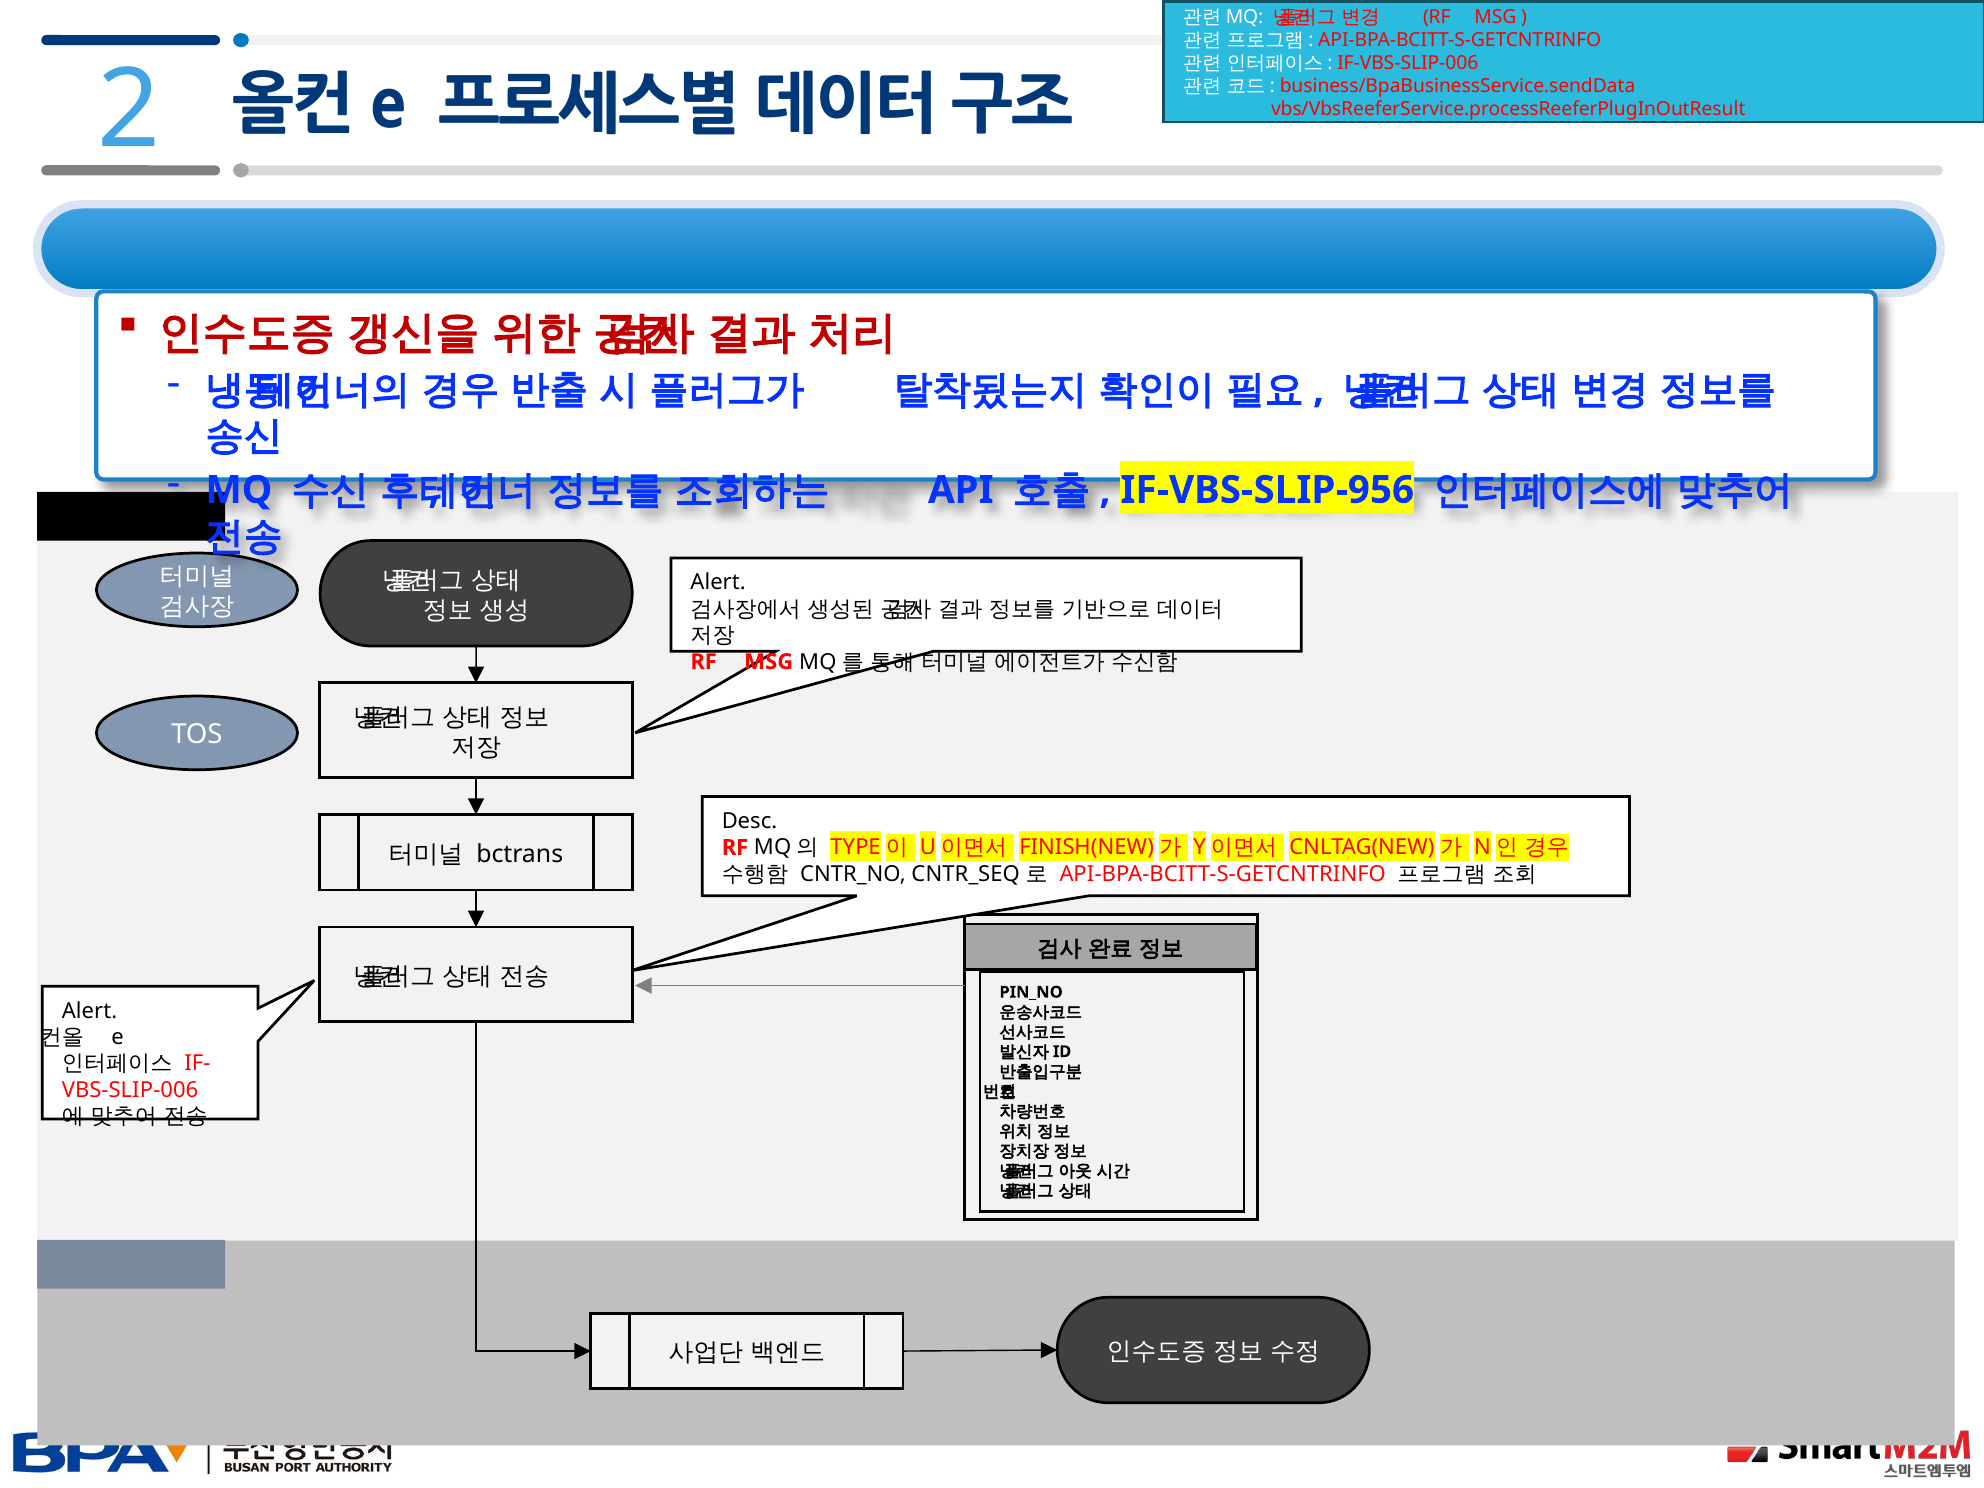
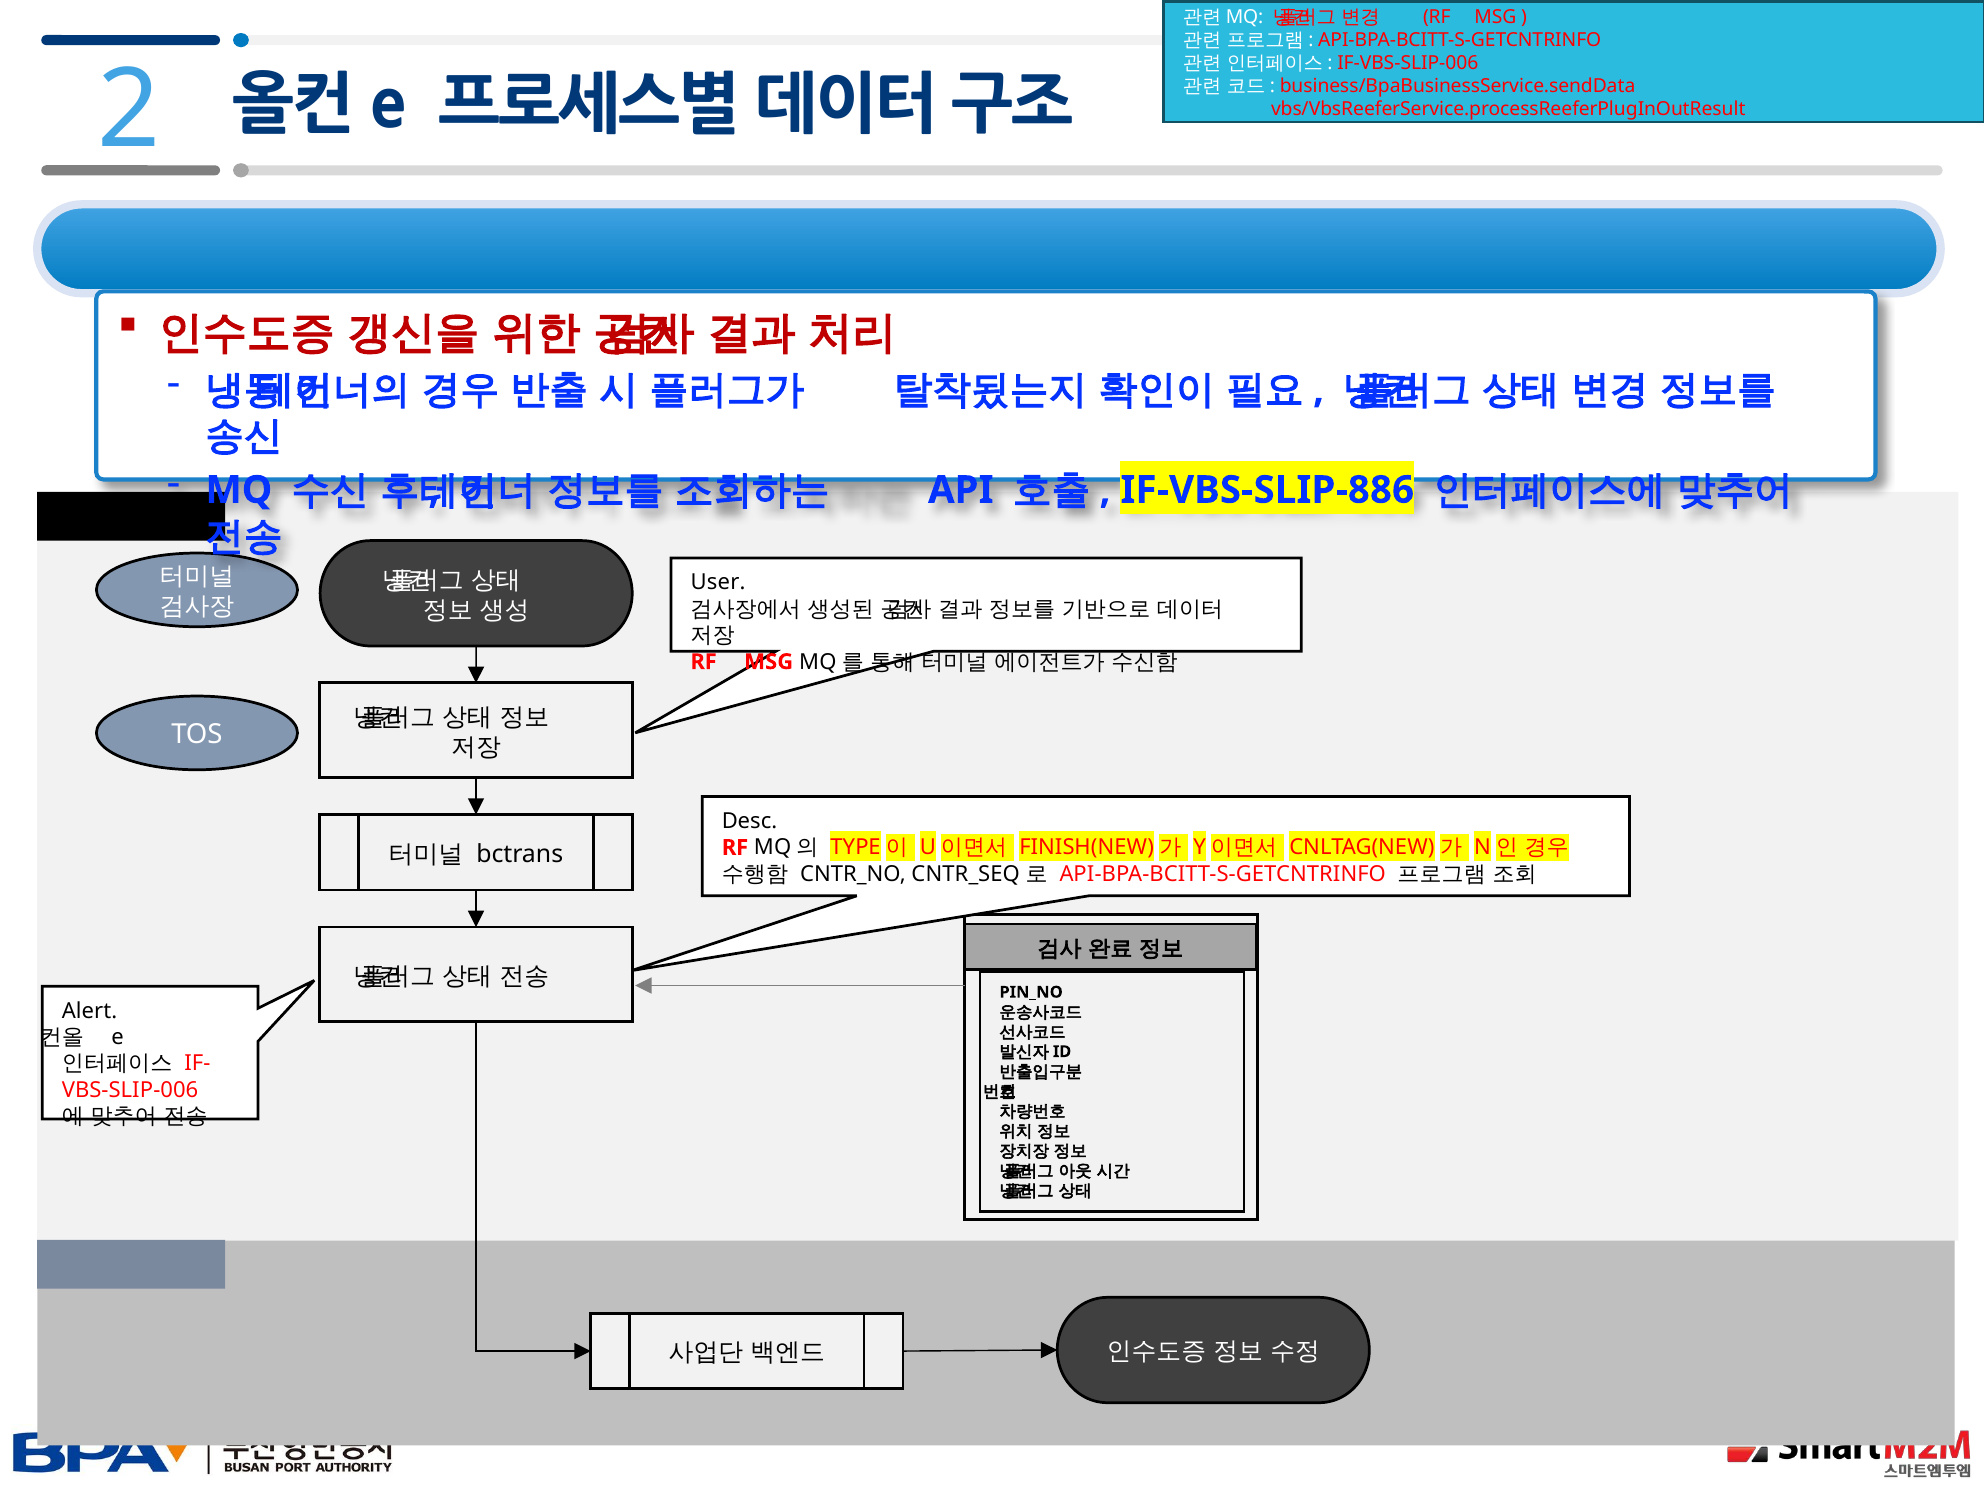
IF-VBS-SLIP-956: IF-VBS-SLIP-956 -> IF-VBS-SLIP-886
Alert at (718, 583): Alert -> User
